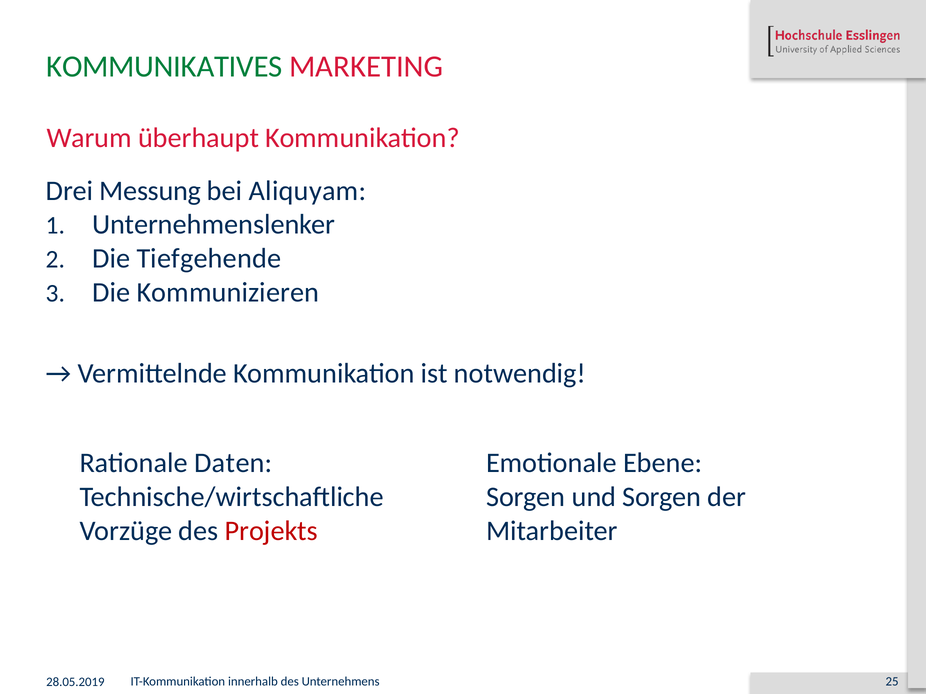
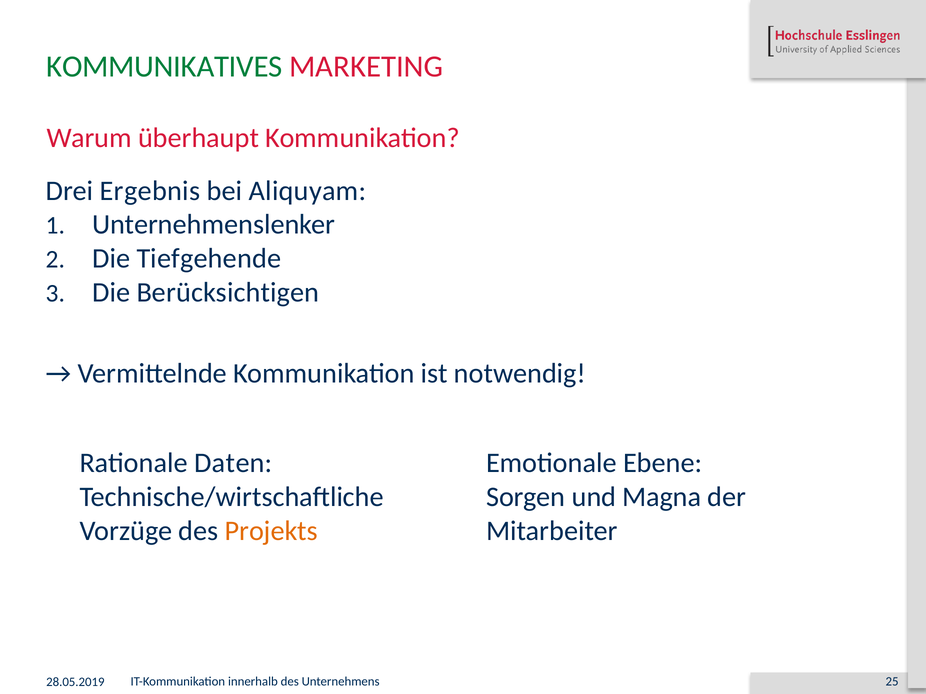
Messung: Messung -> Ergebnis
Kommunizieren: Kommunizieren -> Berücksichtigen
und Sorgen: Sorgen -> Magna
Projekts colour: red -> orange
